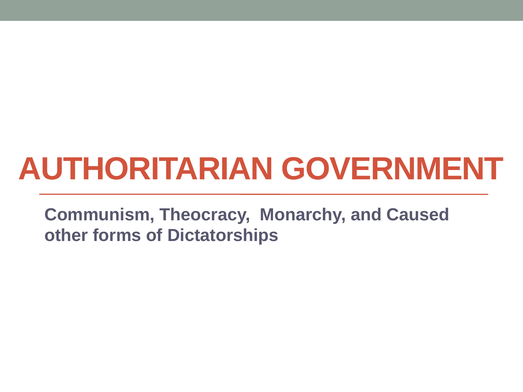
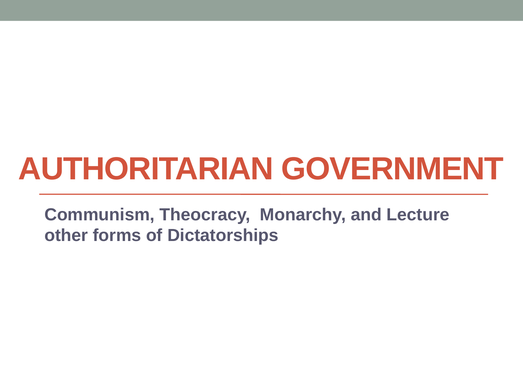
Caused: Caused -> Lecture
